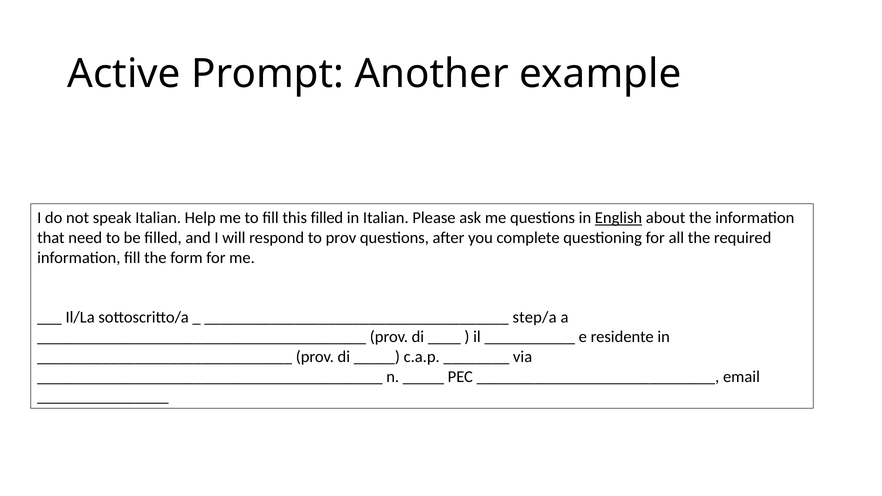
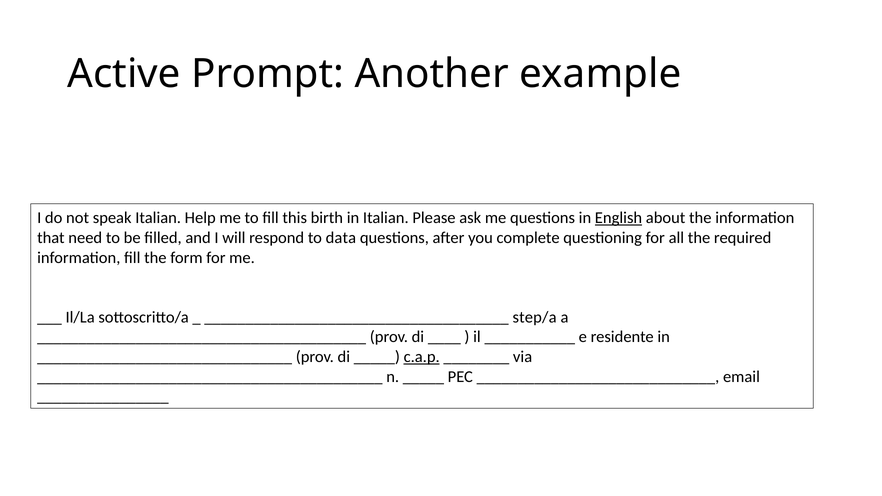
this filled: filled -> birth
to prov: prov -> data
c.a.p underline: none -> present
